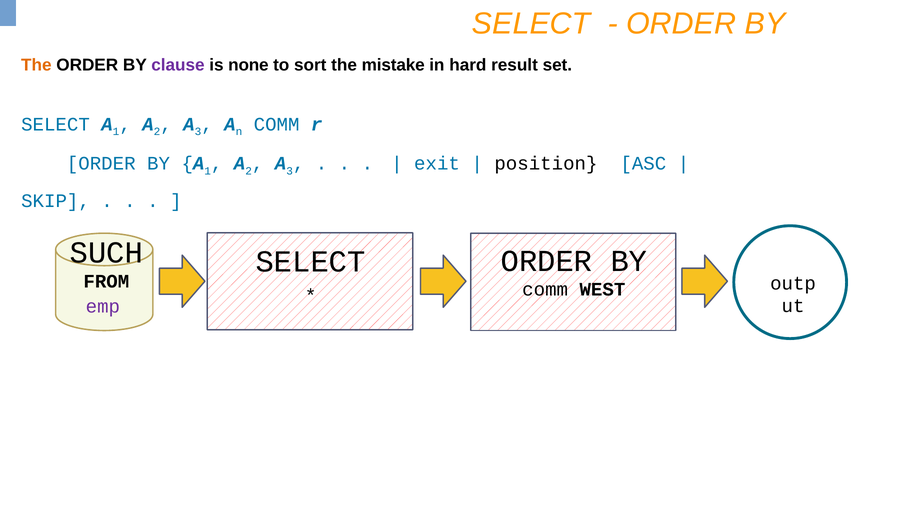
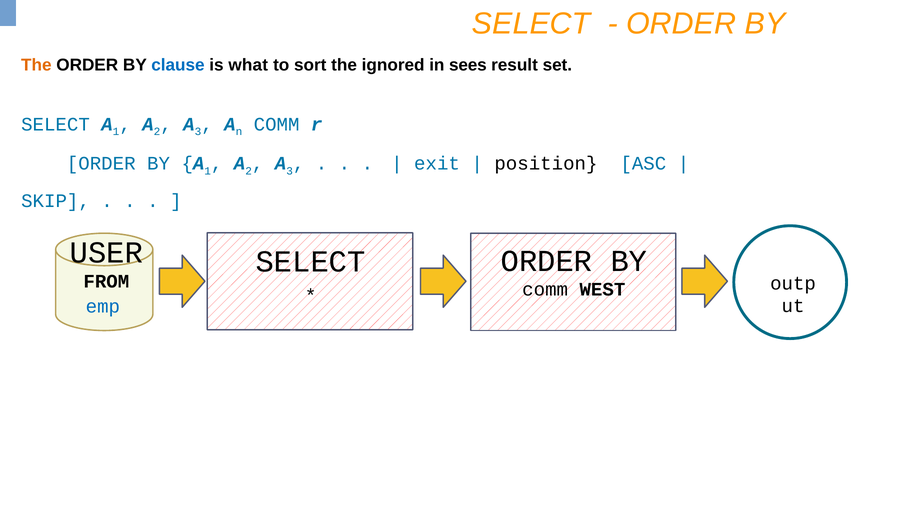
clause colour: purple -> blue
none: none -> what
mistake: mistake -> ignored
hard: hard -> sees
SUCH: SUCH -> USER
emp colour: purple -> blue
